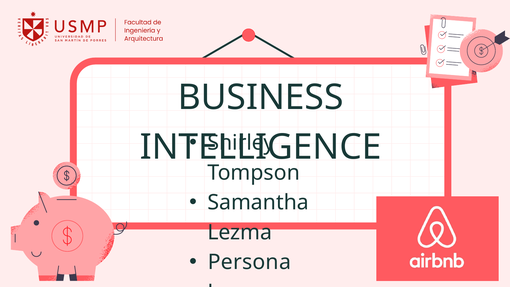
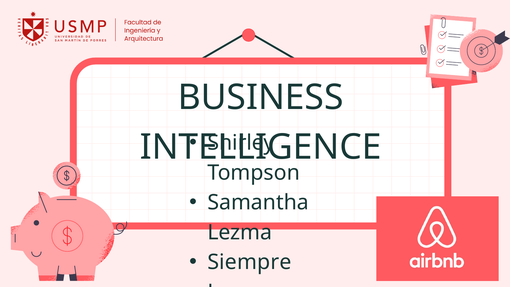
Persona: Persona -> Siempre
